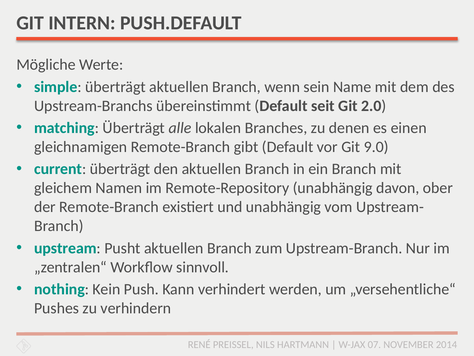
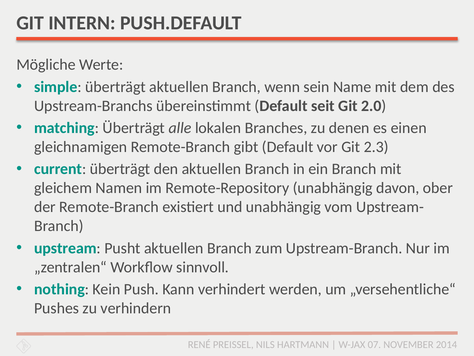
9.0: 9.0 -> 2.3
